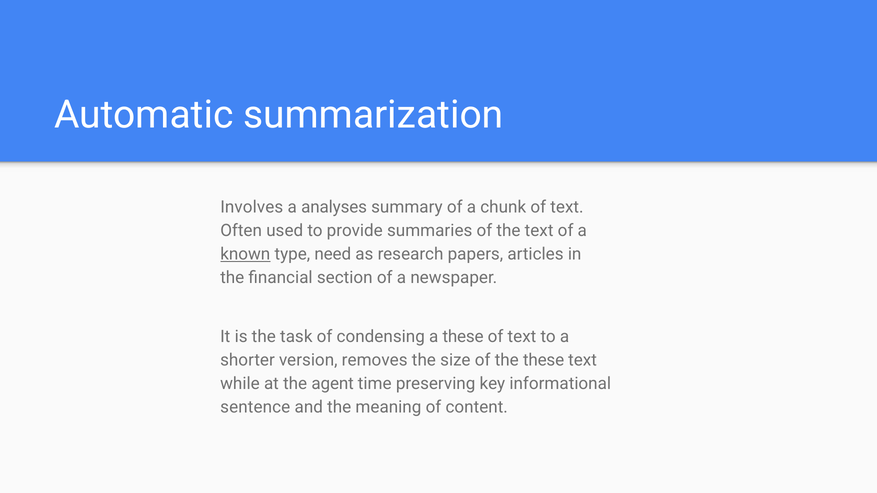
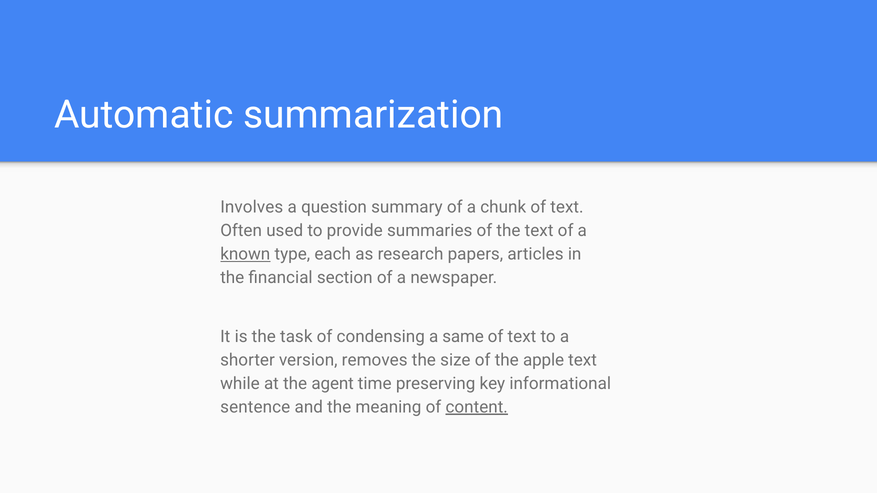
analyses: analyses -> question
need: need -> each
a these: these -> same
the these: these -> apple
content underline: none -> present
